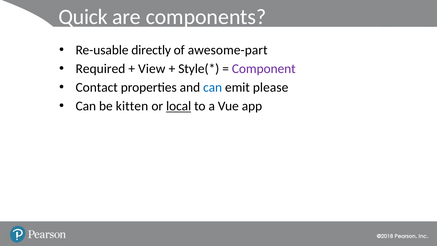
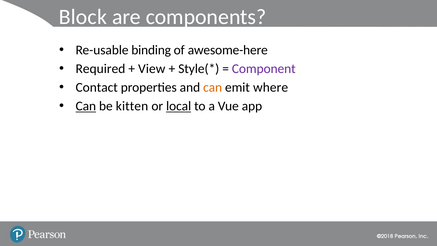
Quick: Quick -> Block
directly: directly -> binding
awesome-part: awesome-part -> awesome-here
can at (213, 87) colour: blue -> orange
please: please -> where
Can at (86, 106) underline: none -> present
